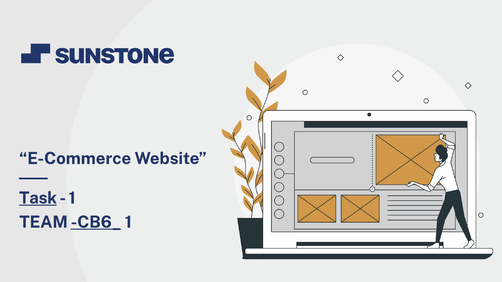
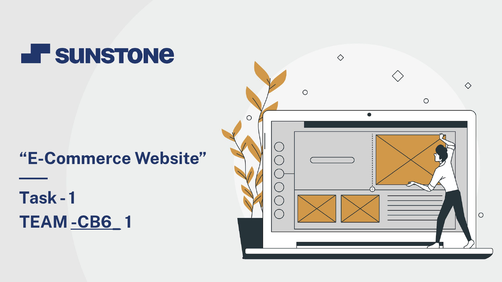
Task underline: present -> none
